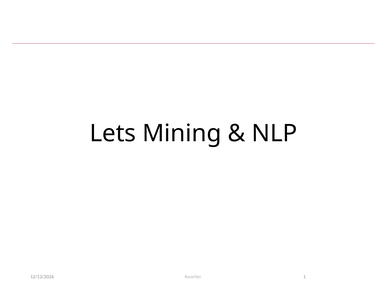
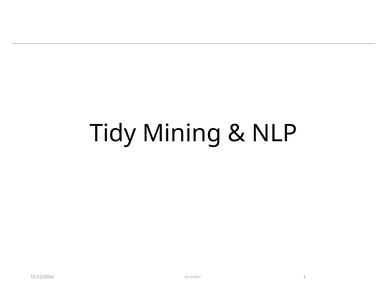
Lets: Lets -> Tidy
